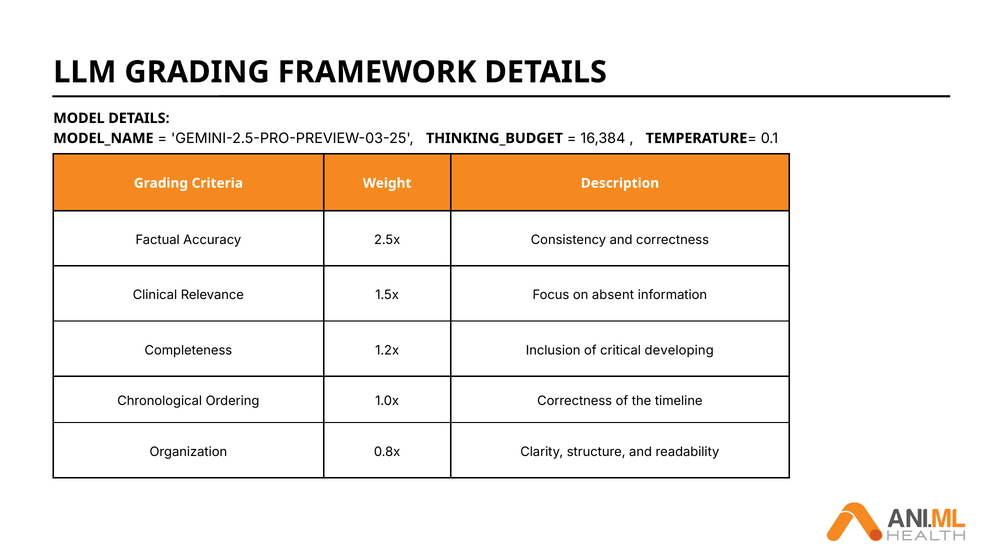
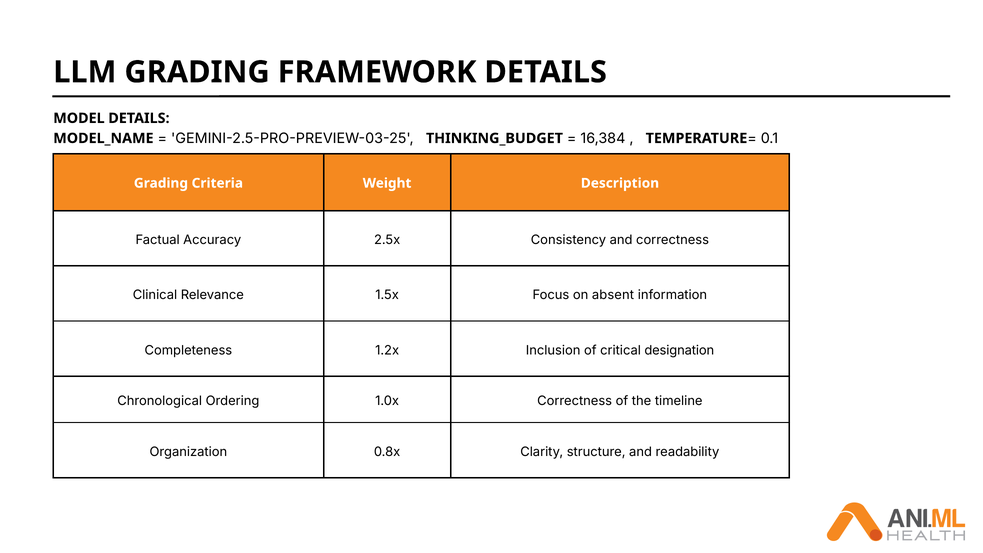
developing: developing -> designation
